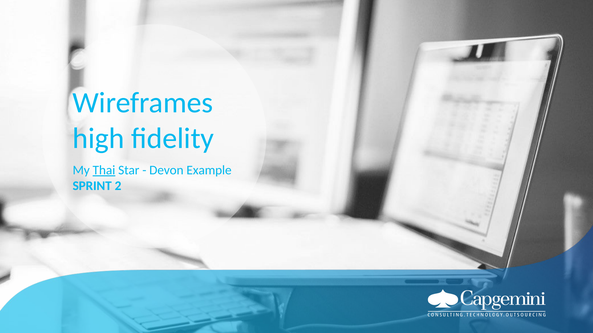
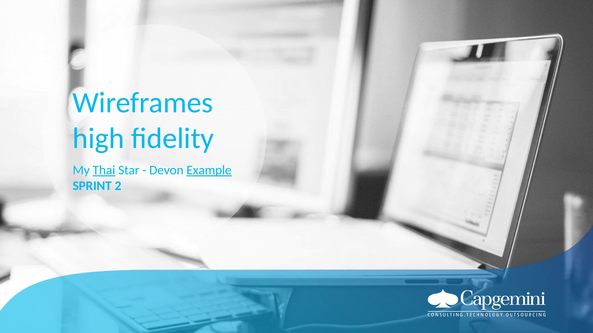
Example underline: none -> present
